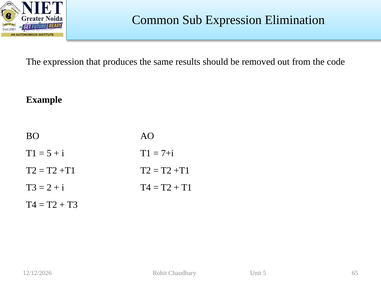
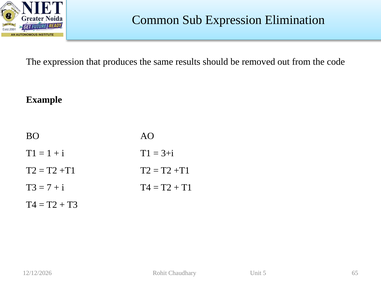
5 at (49, 153): 5 -> 1
7+i: 7+i -> 3+i
2: 2 -> 7
